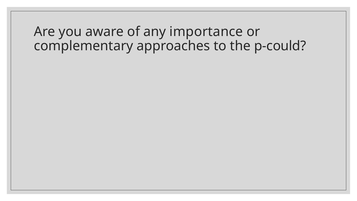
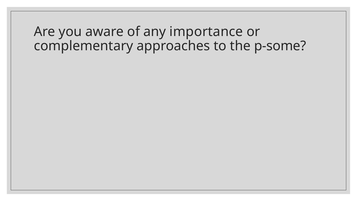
p-could: p-could -> p-some
